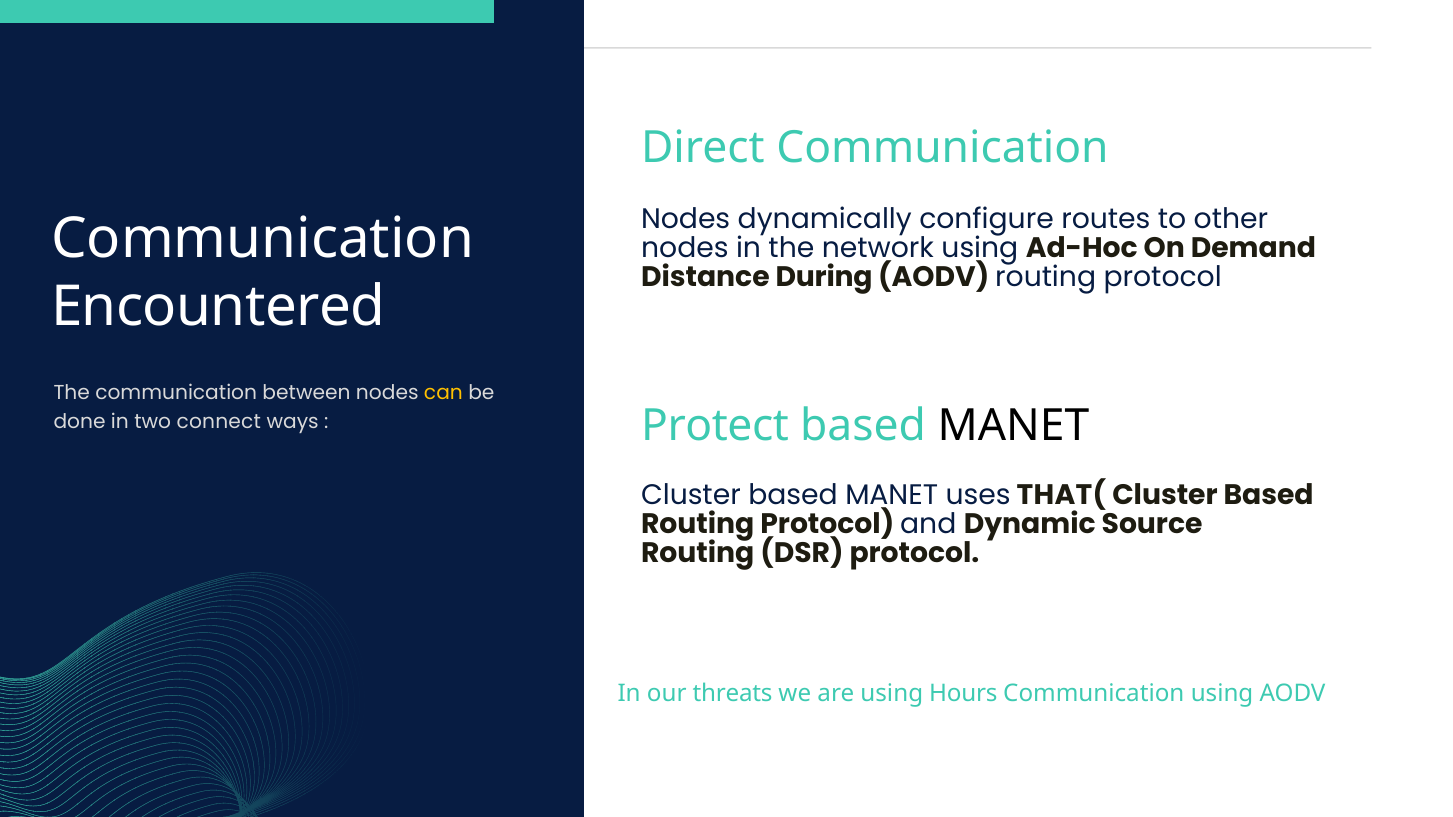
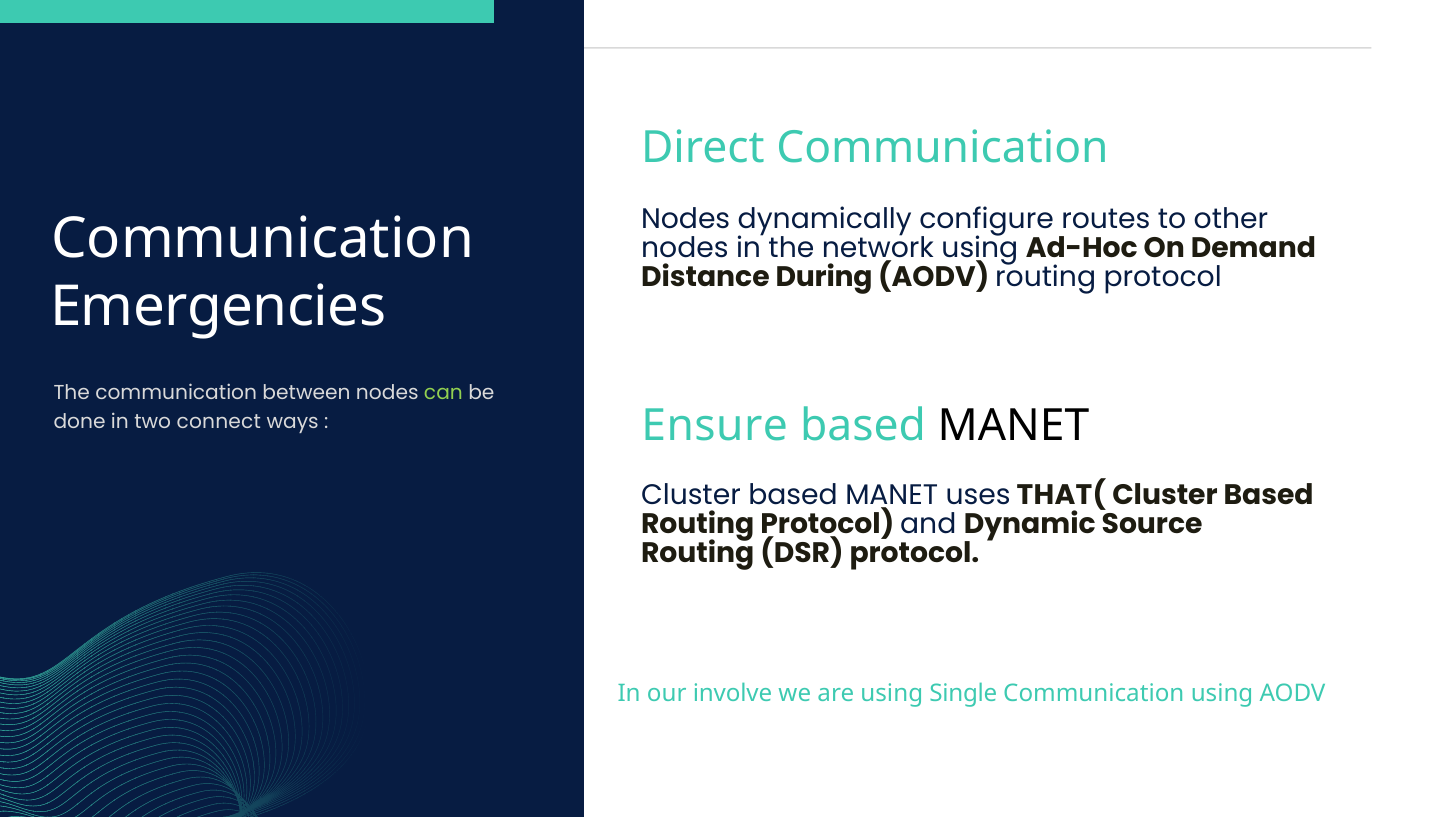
Encountered: Encountered -> Emergencies
can colour: yellow -> light green
Protect: Protect -> Ensure
threats: threats -> involve
Hours: Hours -> Single
